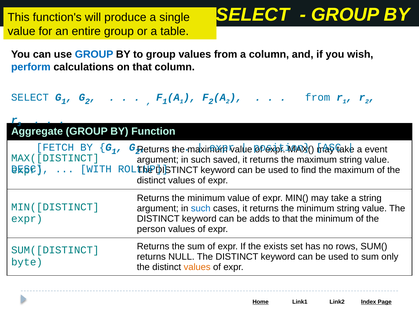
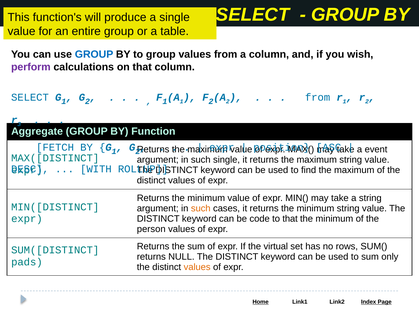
perform colour: blue -> purple
such saved: saved -> single
such at (201, 209) colour: blue -> orange
adds: adds -> code
exists: exists -> virtual
byte: byte -> pads
